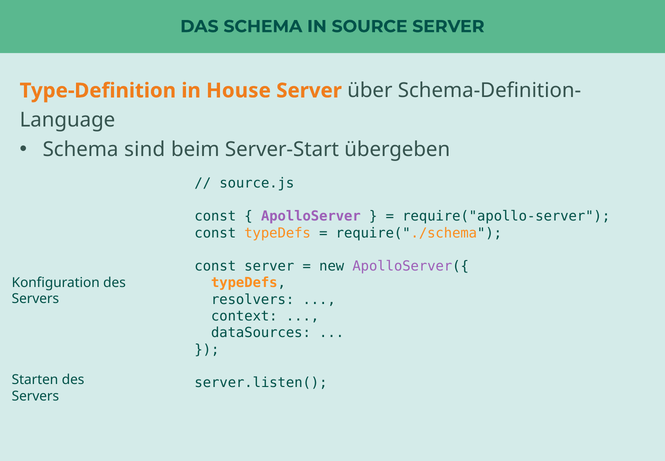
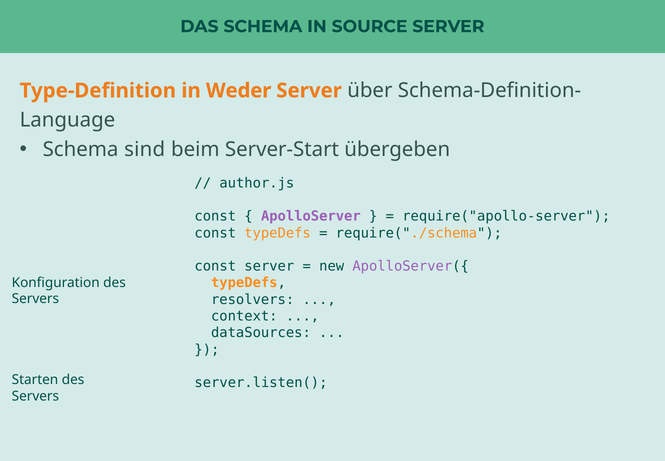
House: House -> Weder
source.js: source.js -> author.js
